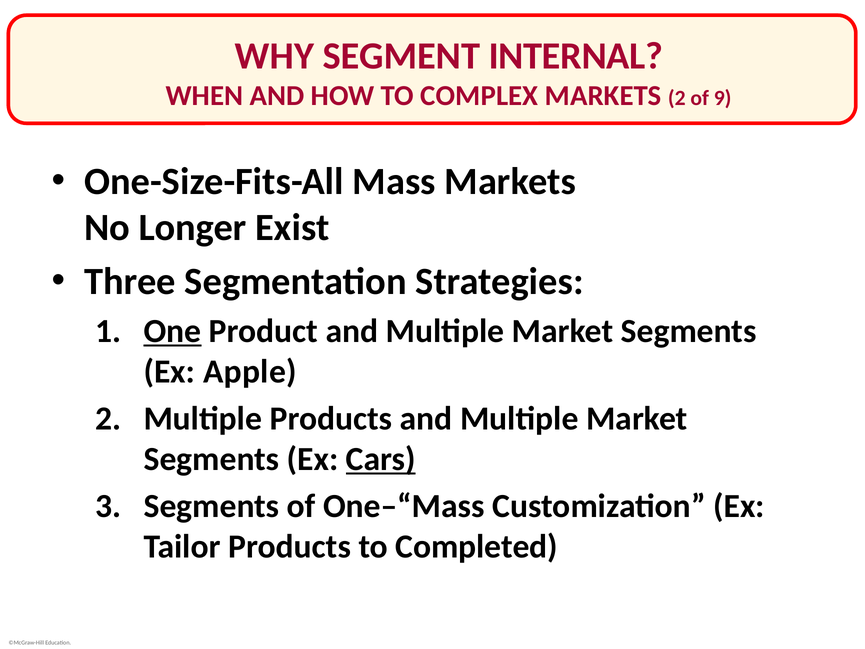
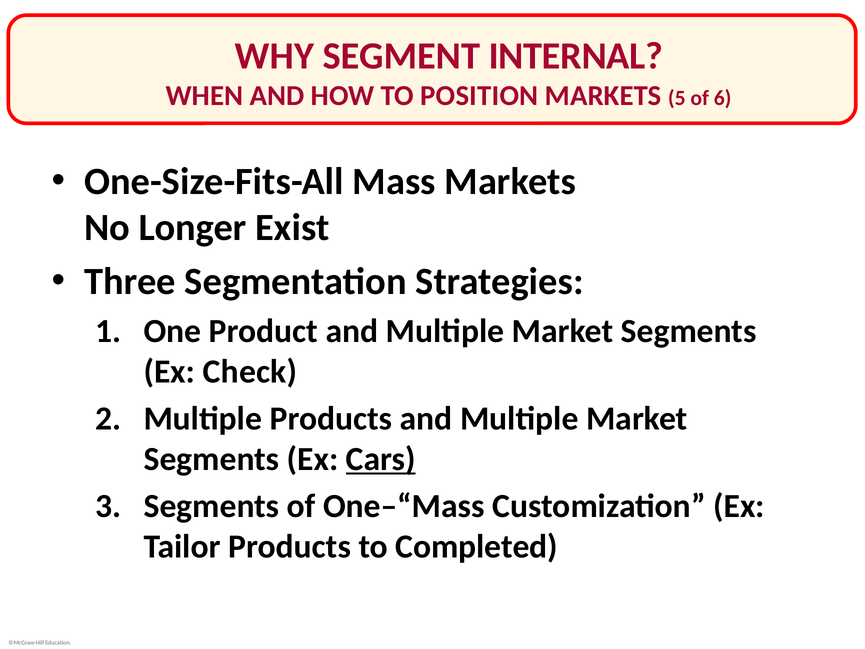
COMPLEX: COMPLEX -> POSITION
MARKETS 2: 2 -> 5
9: 9 -> 6
One underline: present -> none
Apple: Apple -> Check
